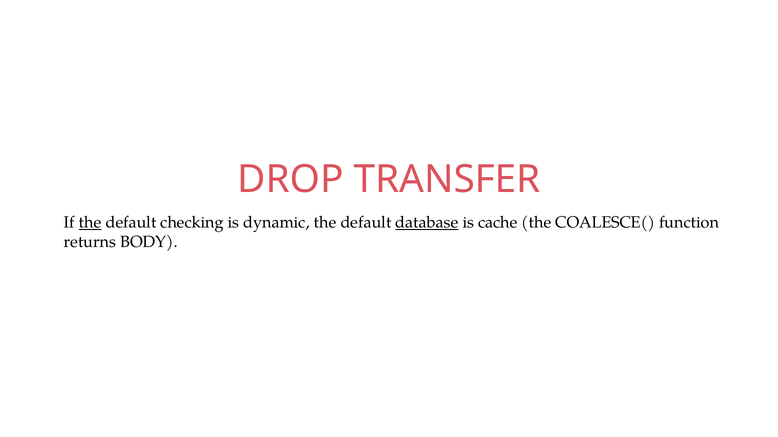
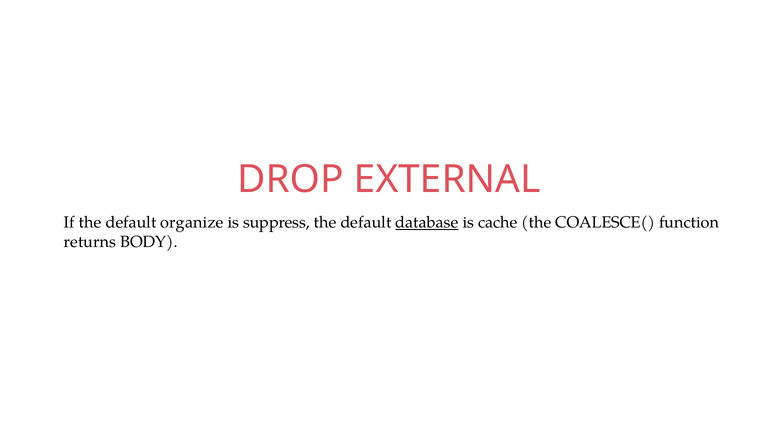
TRANSFER: TRANSFER -> EXTERNAL
the at (90, 223) underline: present -> none
checking: checking -> organize
dynamic: dynamic -> suppress
